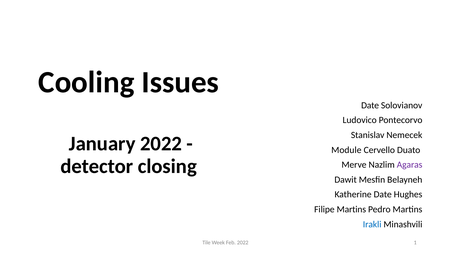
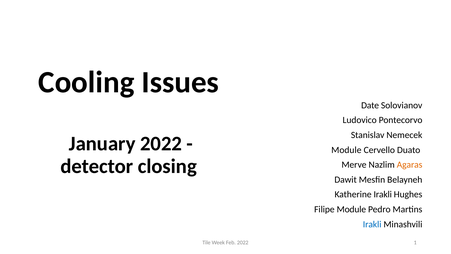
Agaras colour: purple -> orange
Katherine Date: Date -> Irakli
Filipe Martins: Martins -> Module
